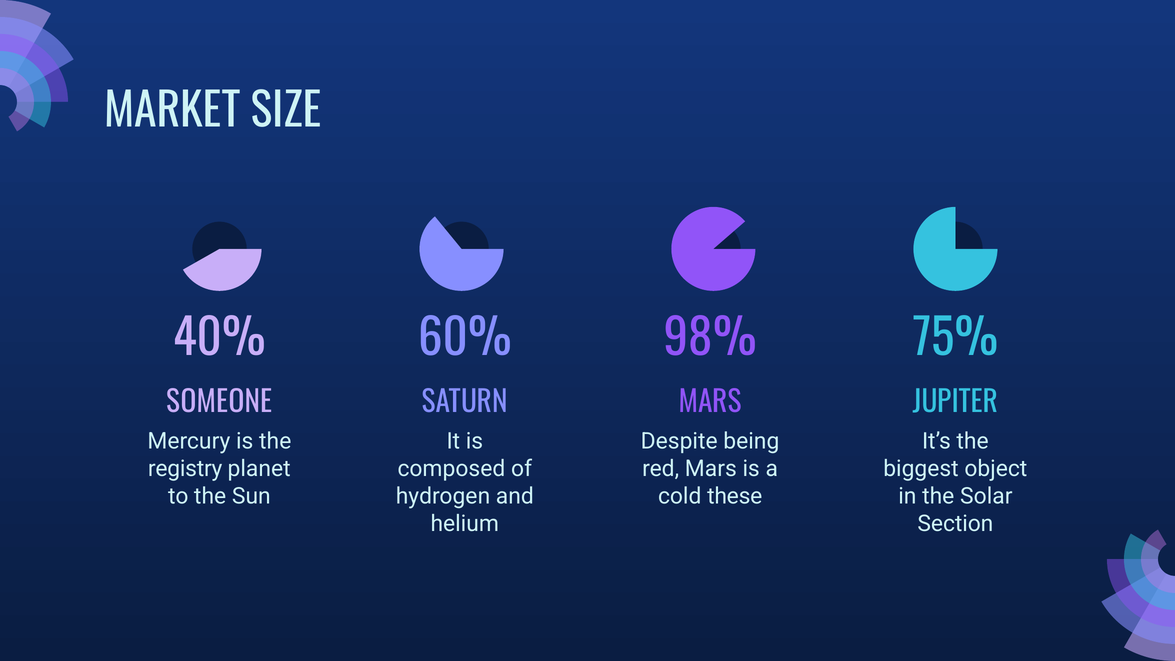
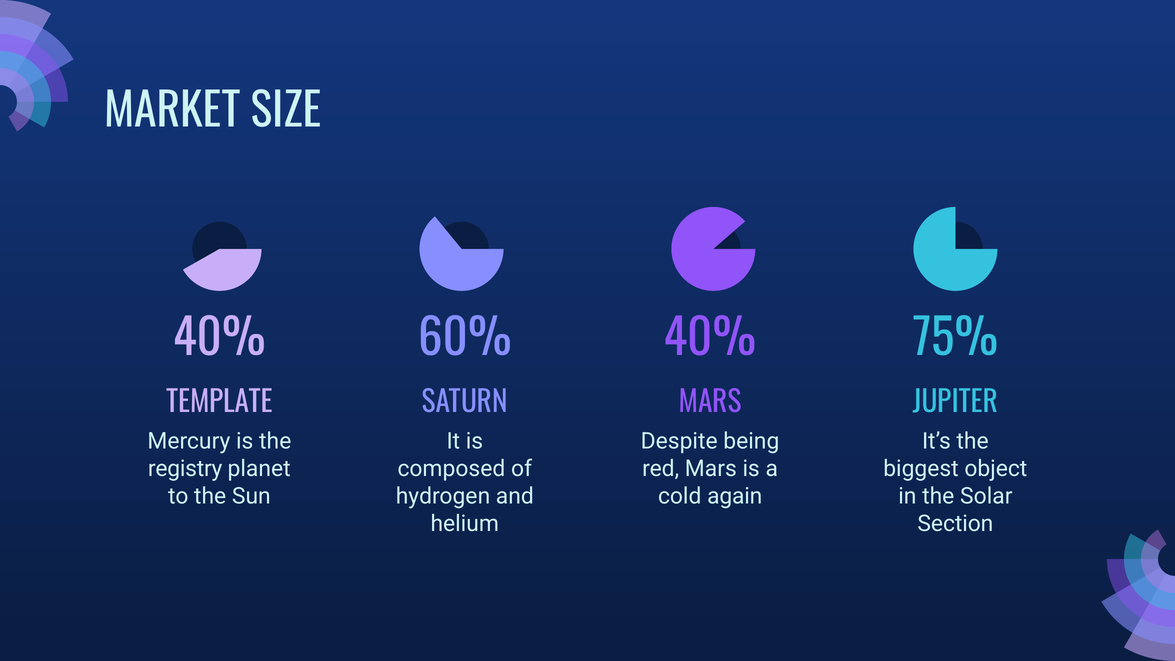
60% 98%: 98% -> 40%
SOMEONE: SOMEONE -> TEMPLATE
these: these -> again
